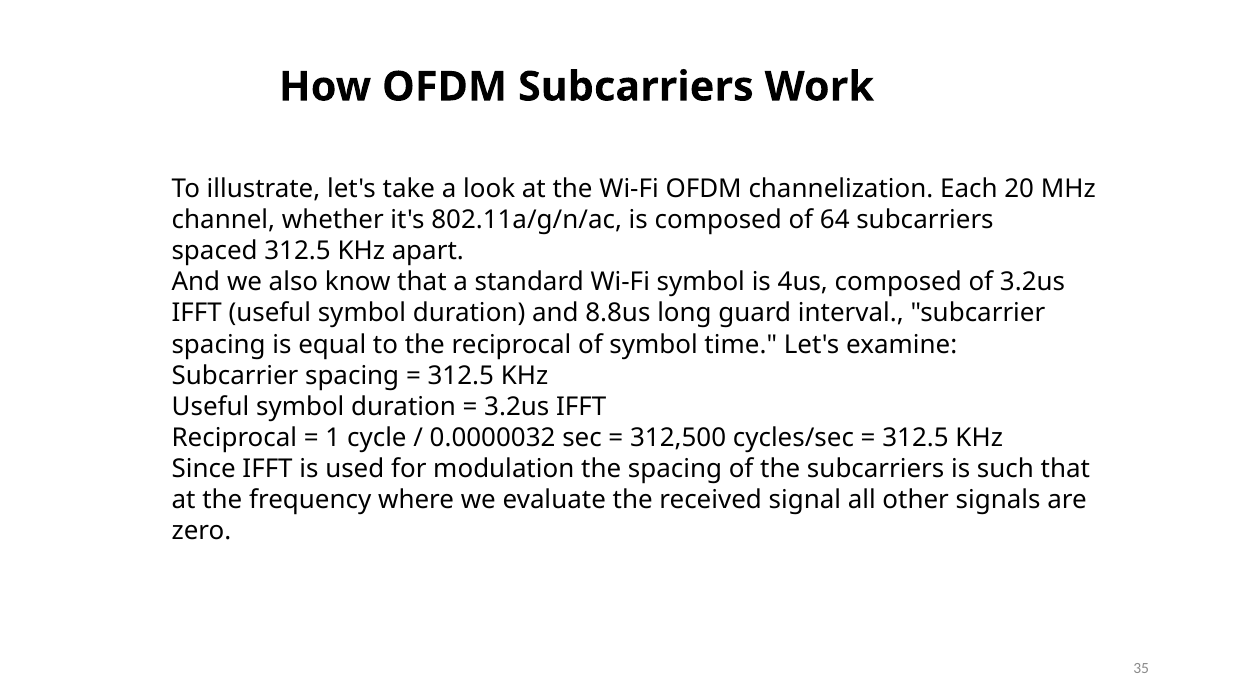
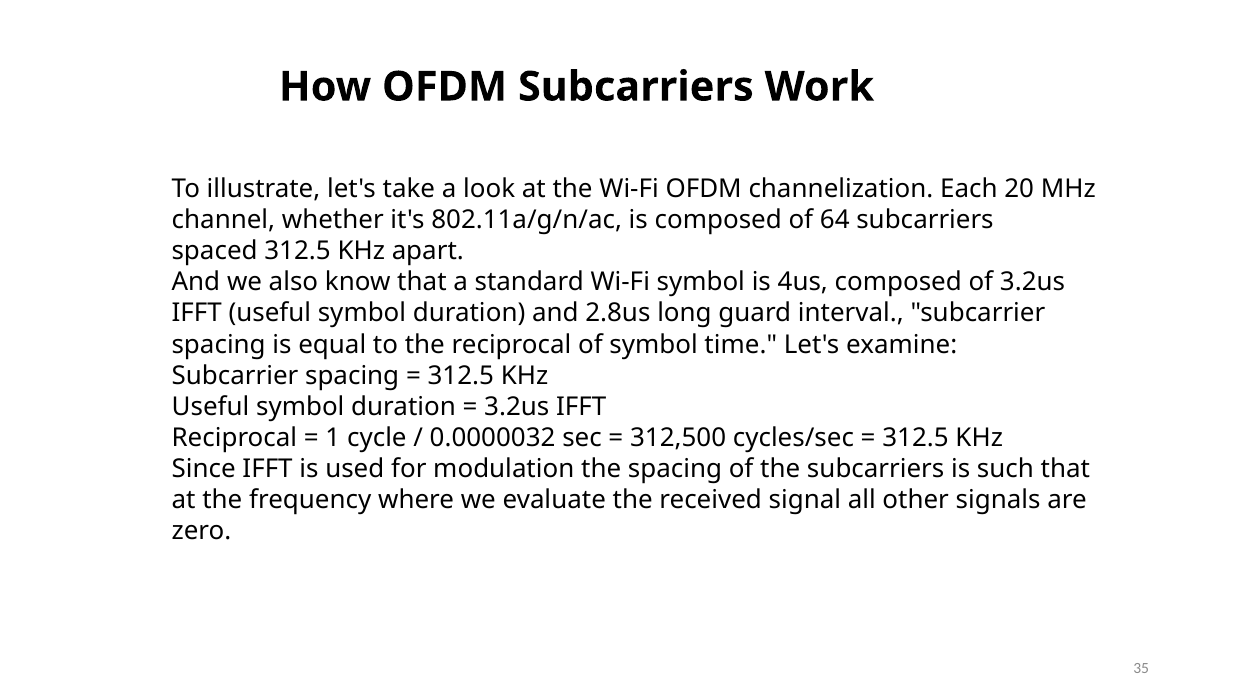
8.8us: 8.8us -> 2.8us
